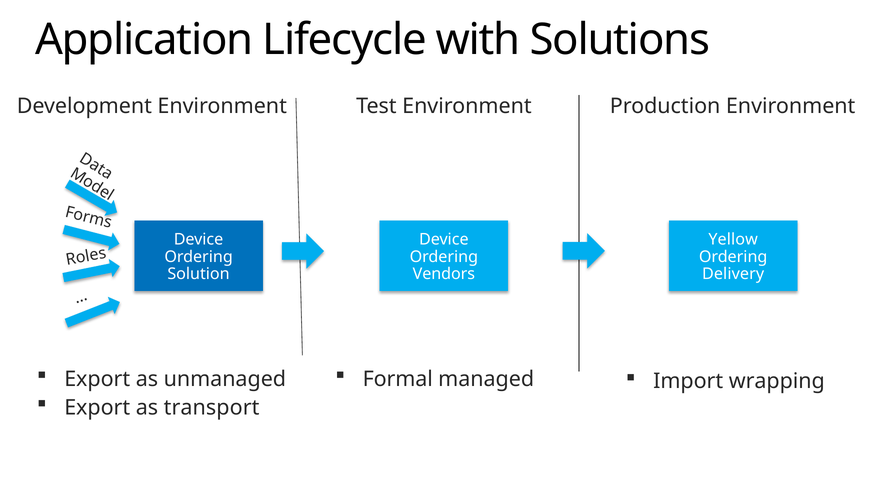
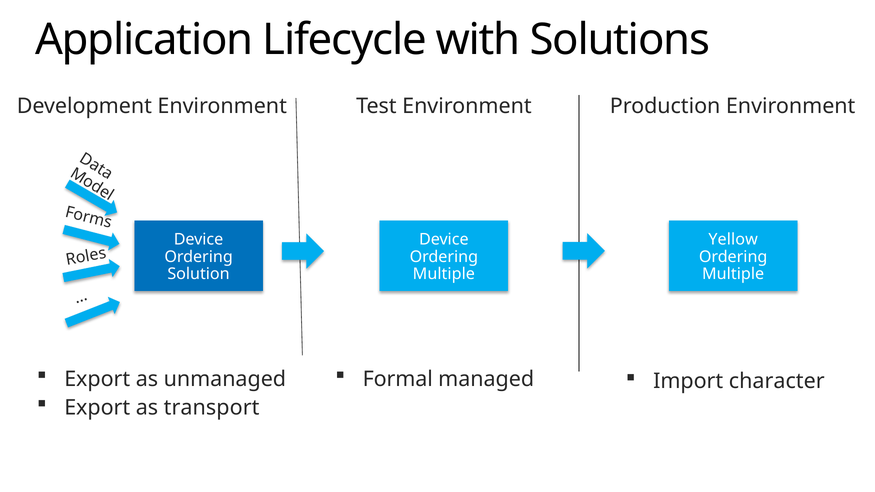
Vendors at (444, 274): Vendors -> Multiple
Delivery at (733, 274): Delivery -> Multiple
wrapping: wrapping -> character
